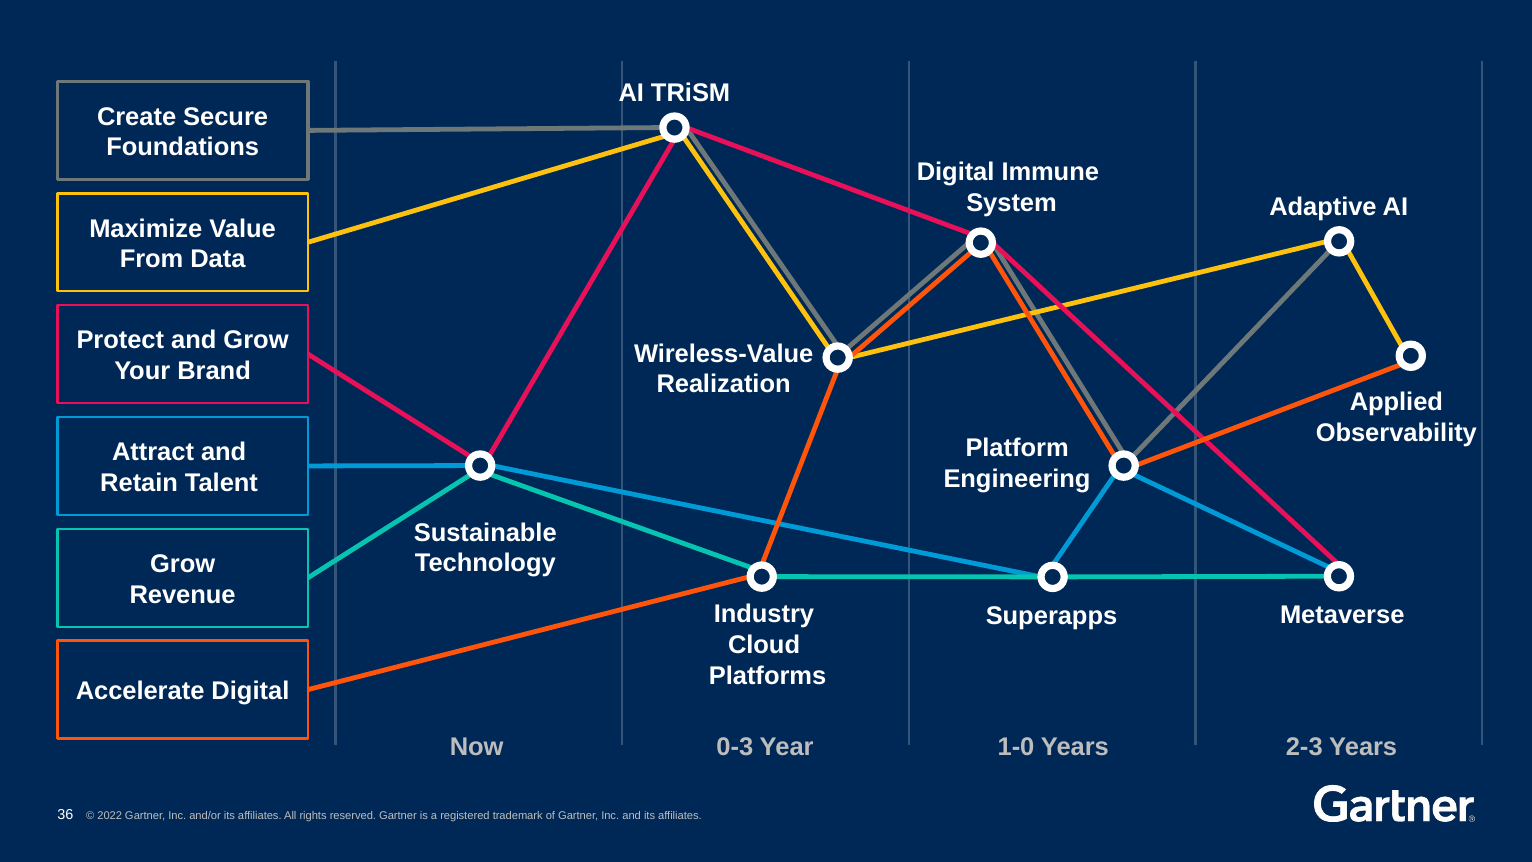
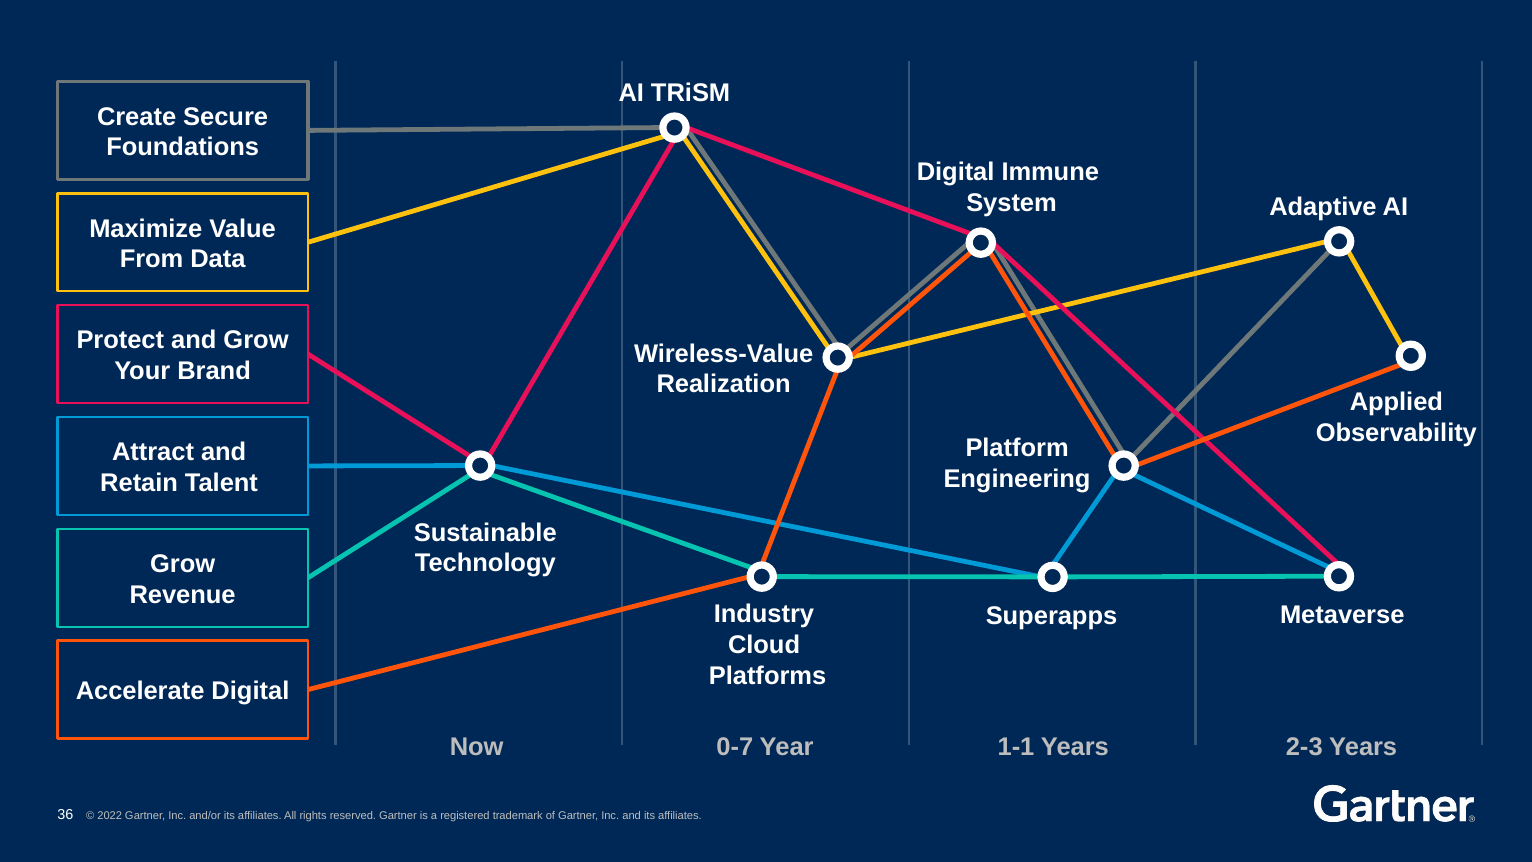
0-3: 0-3 -> 0-7
1-0: 1-0 -> 1-1
